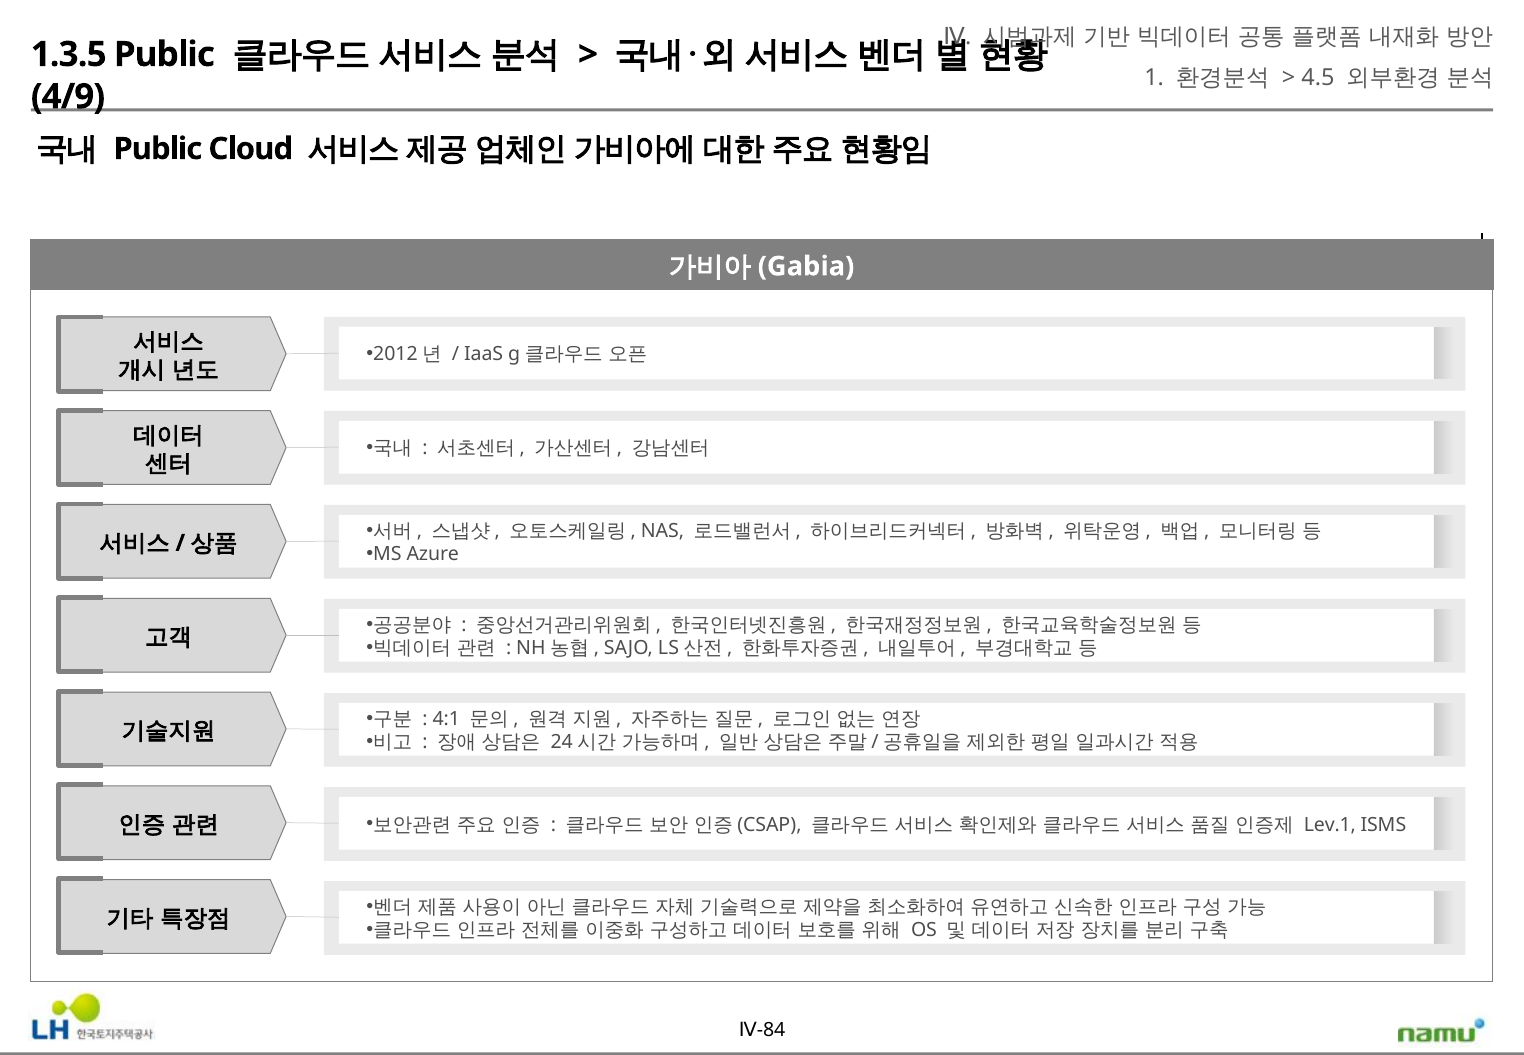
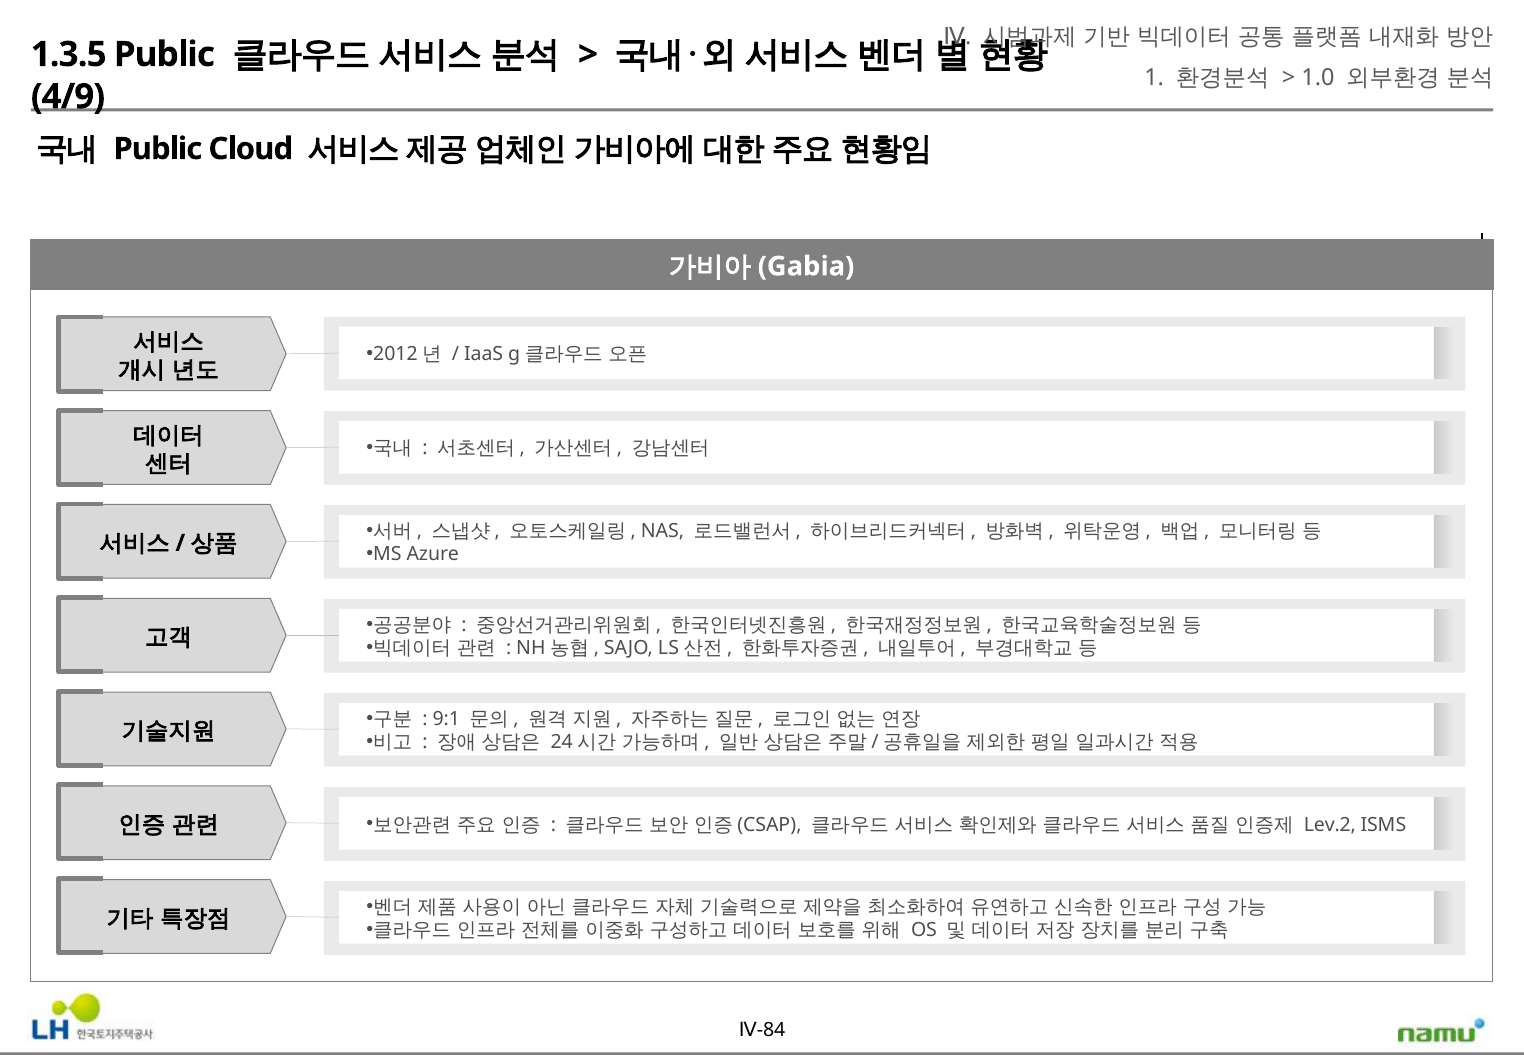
4.5: 4.5 -> 1.0
4:1: 4:1 -> 9:1
Lev.1: Lev.1 -> Lev.2
